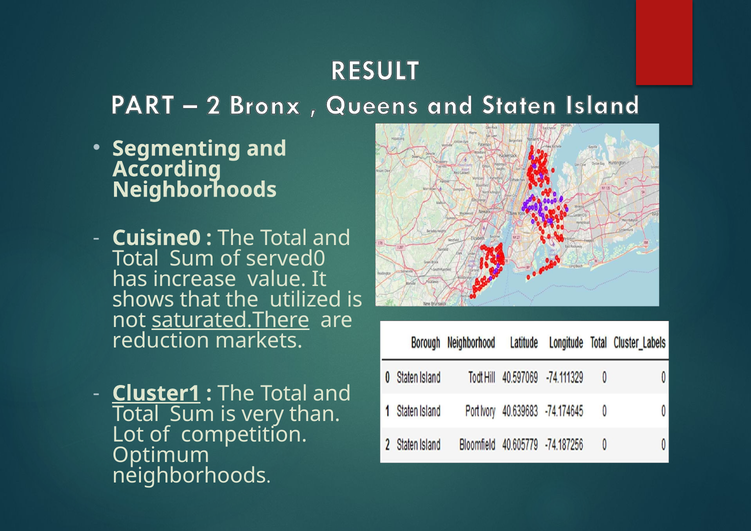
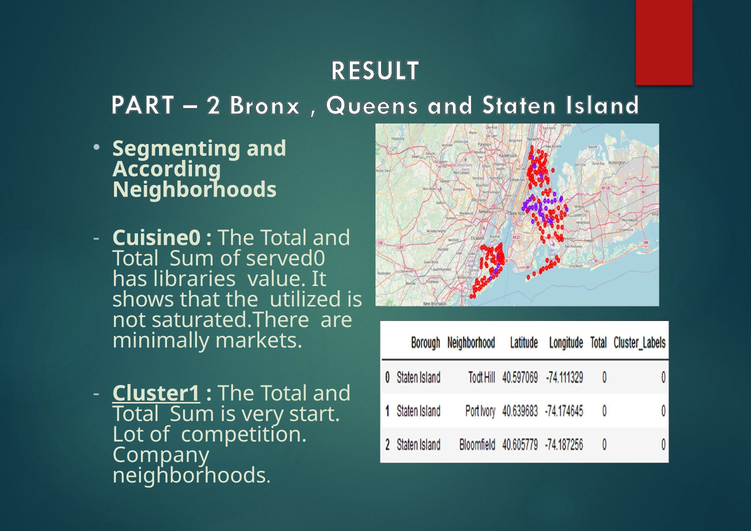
increase: increase -> libraries
saturated.There underline: present -> none
reduction: reduction -> minimally
than: than -> start
Optimum: Optimum -> Company
